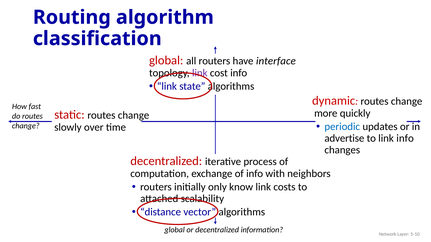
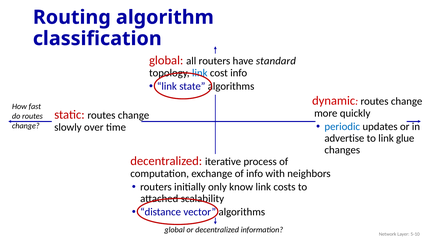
interface: interface -> standard
link at (200, 73) colour: purple -> blue
link info: info -> glue
